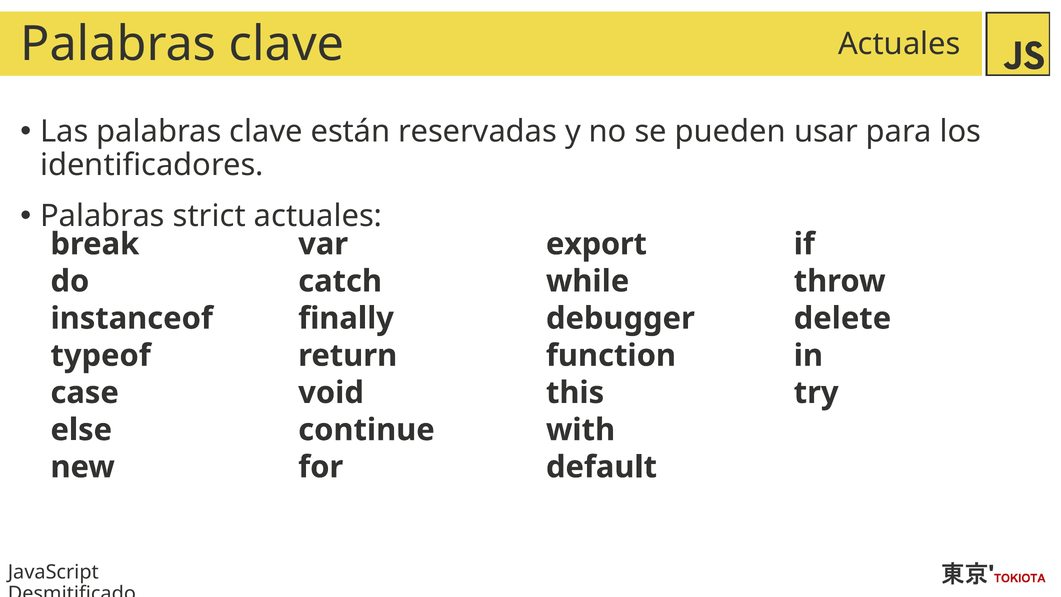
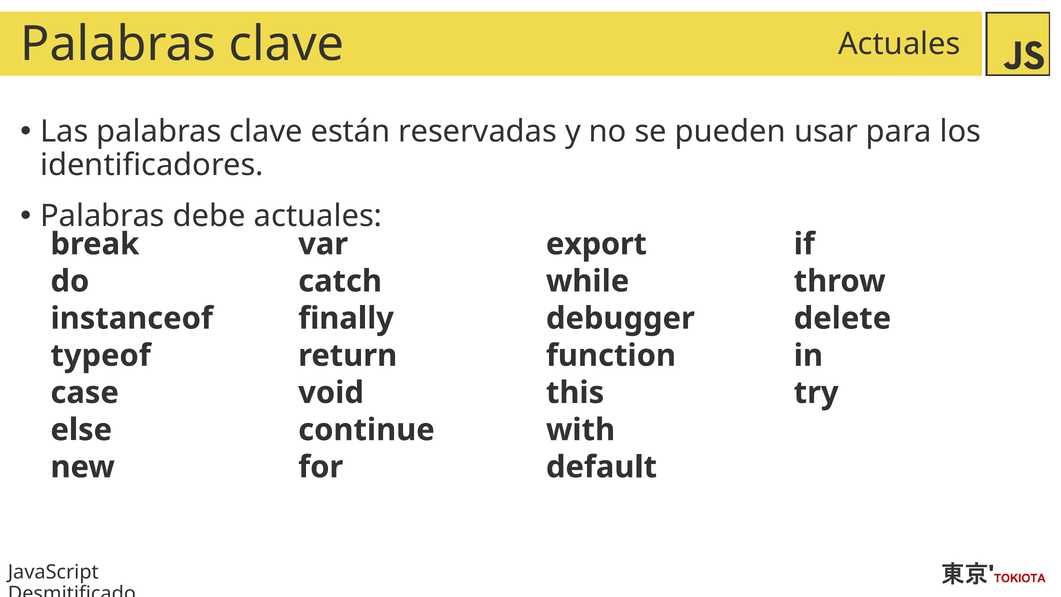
strict: strict -> debe
